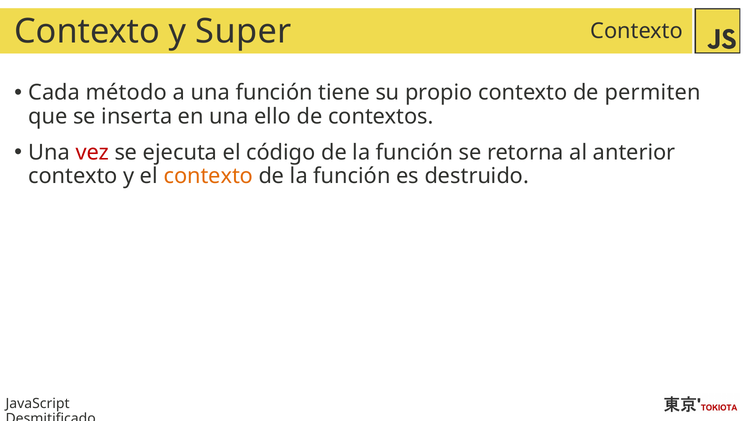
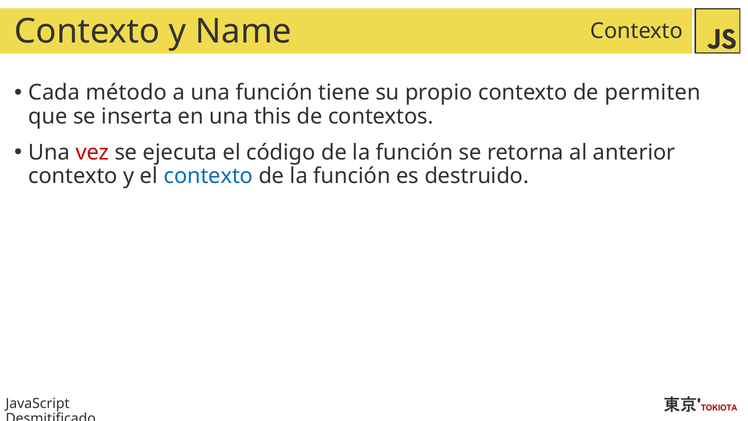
Super: Super -> Name
ello: ello -> this
contexto at (208, 176) colour: orange -> blue
